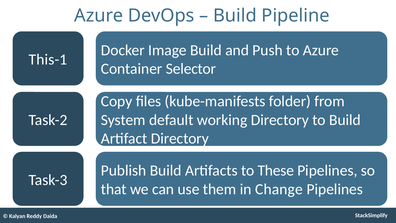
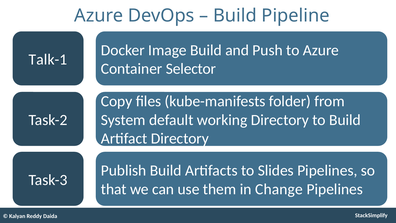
This-1: This-1 -> Talk-1
These: These -> Slides
